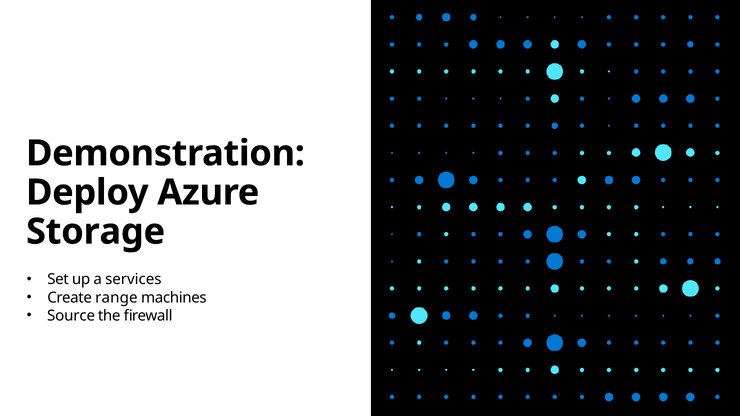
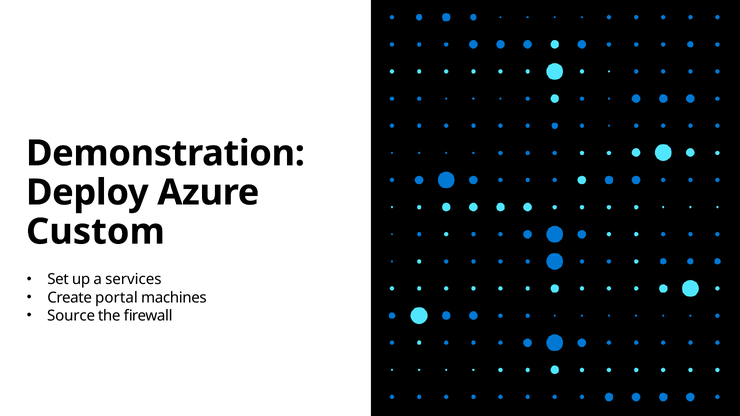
Storage: Storage -> Custom
range: range -> portal
